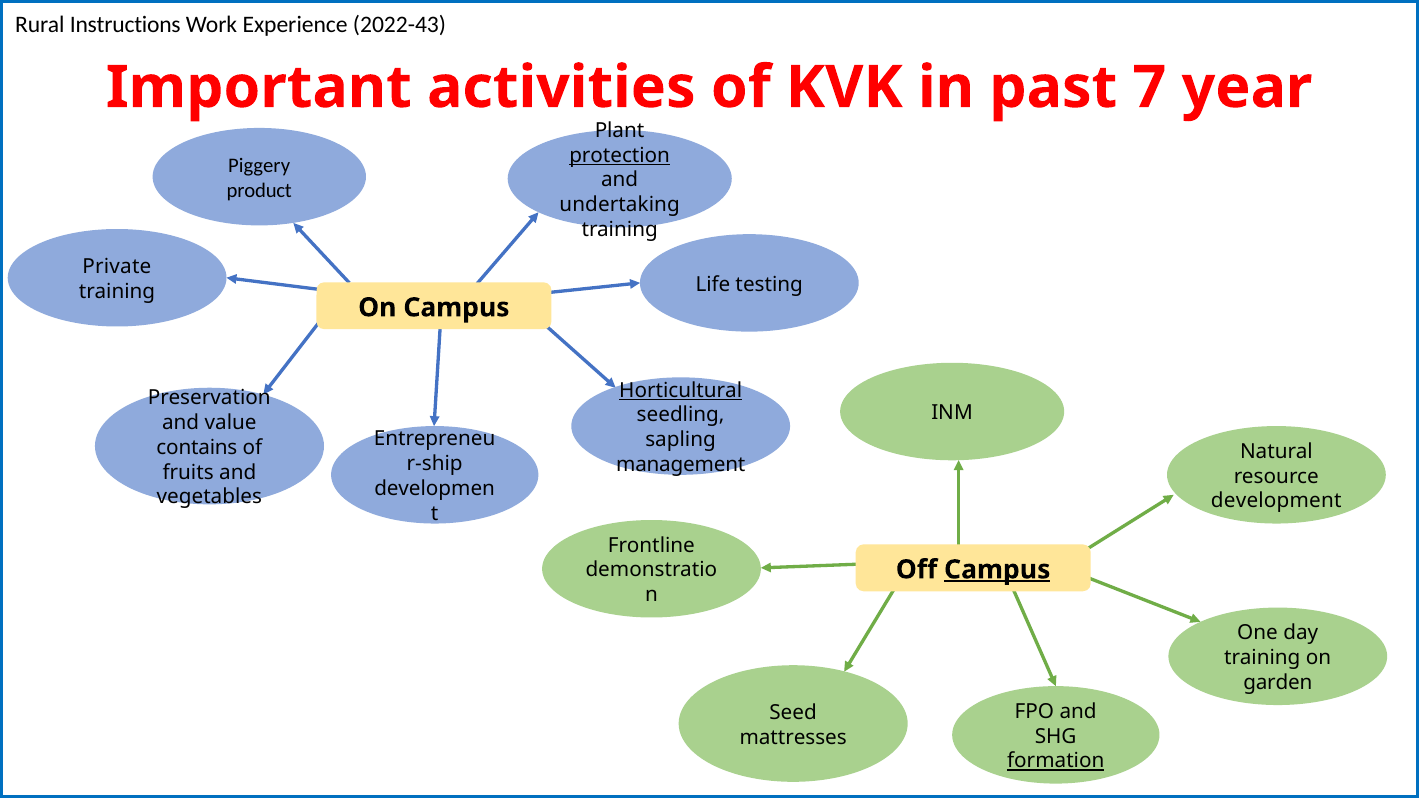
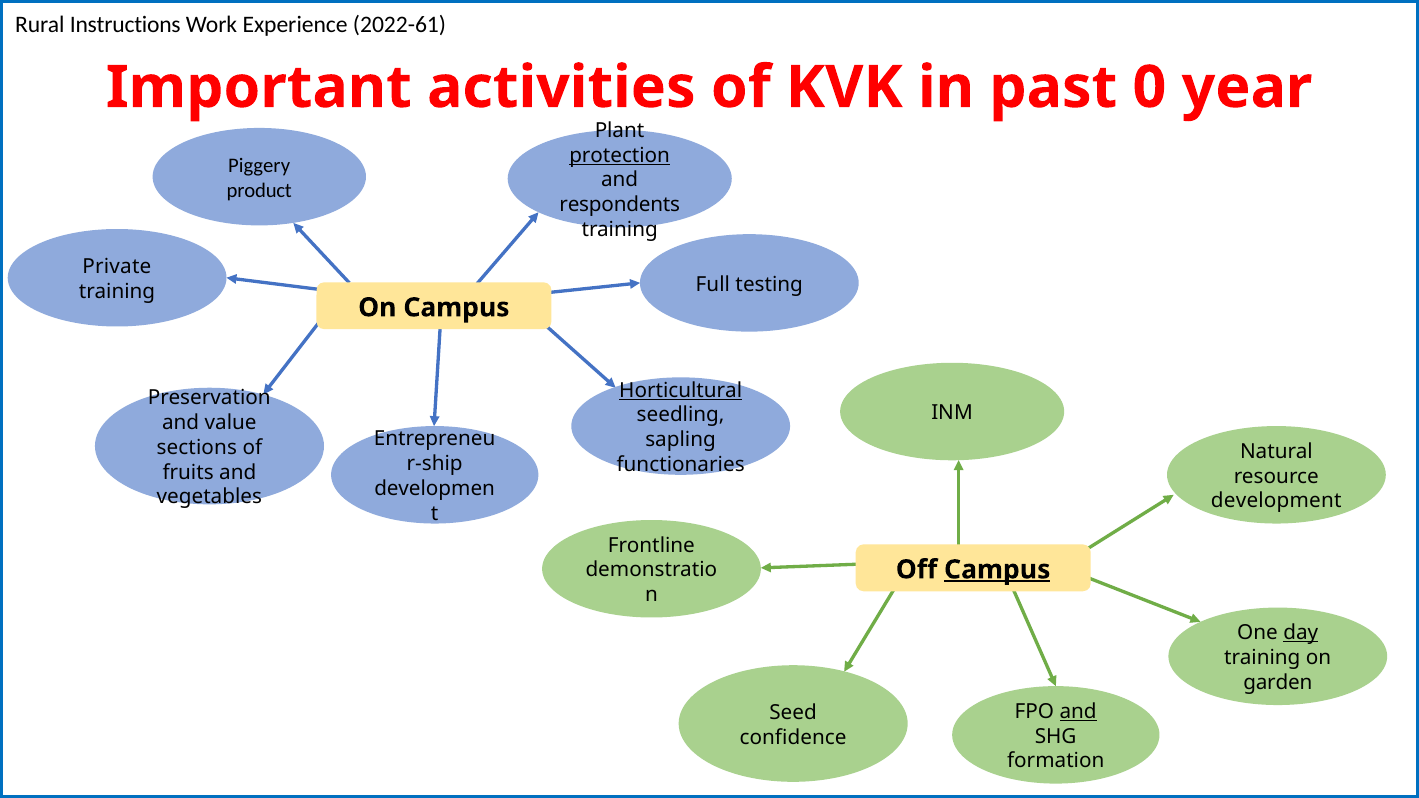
2022-43: 2022-43 -> 2022-61
7: 7 -> 0
undertaking: undertaking -> respondents
Life: Life -> Full
contains: contains -> sections
management: management -> functionaries
day underline: none -> present
and at (1078, 712) underline: none -> present
mattresses: mattresses -> confidence
formation underline: present -> none
